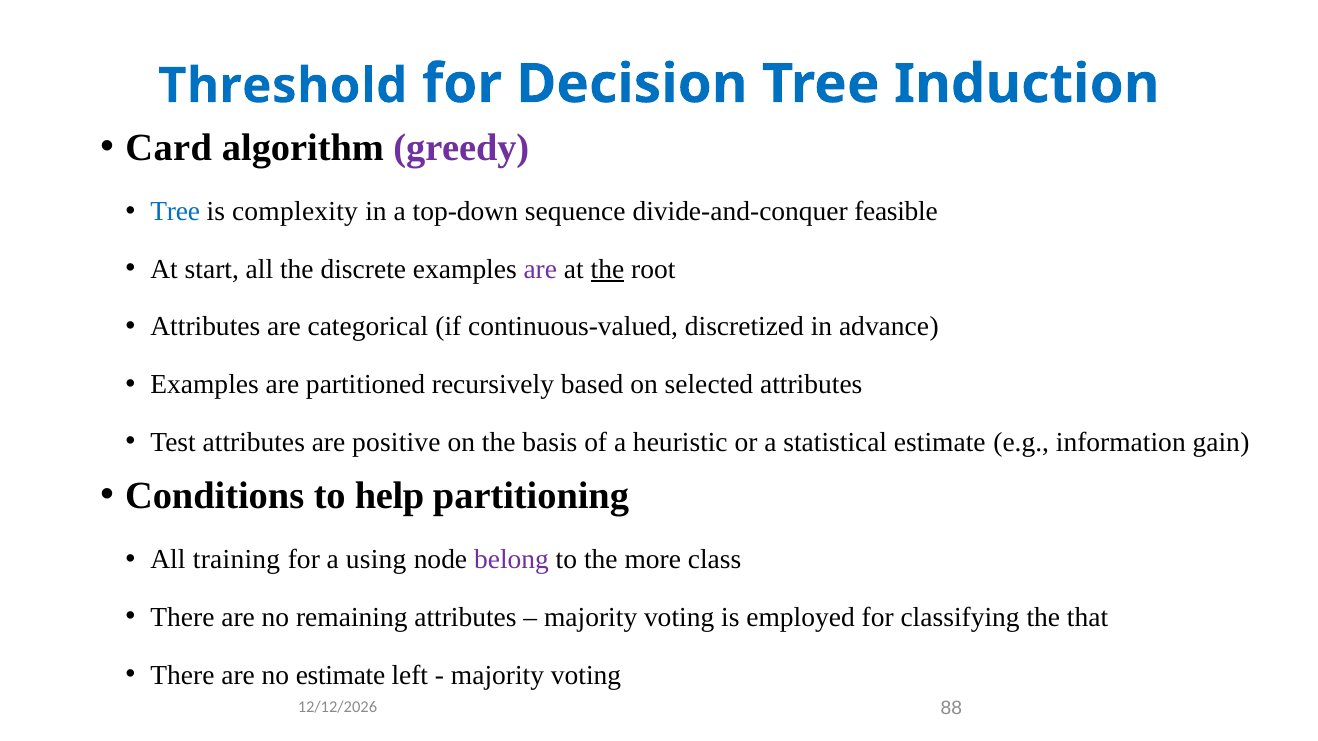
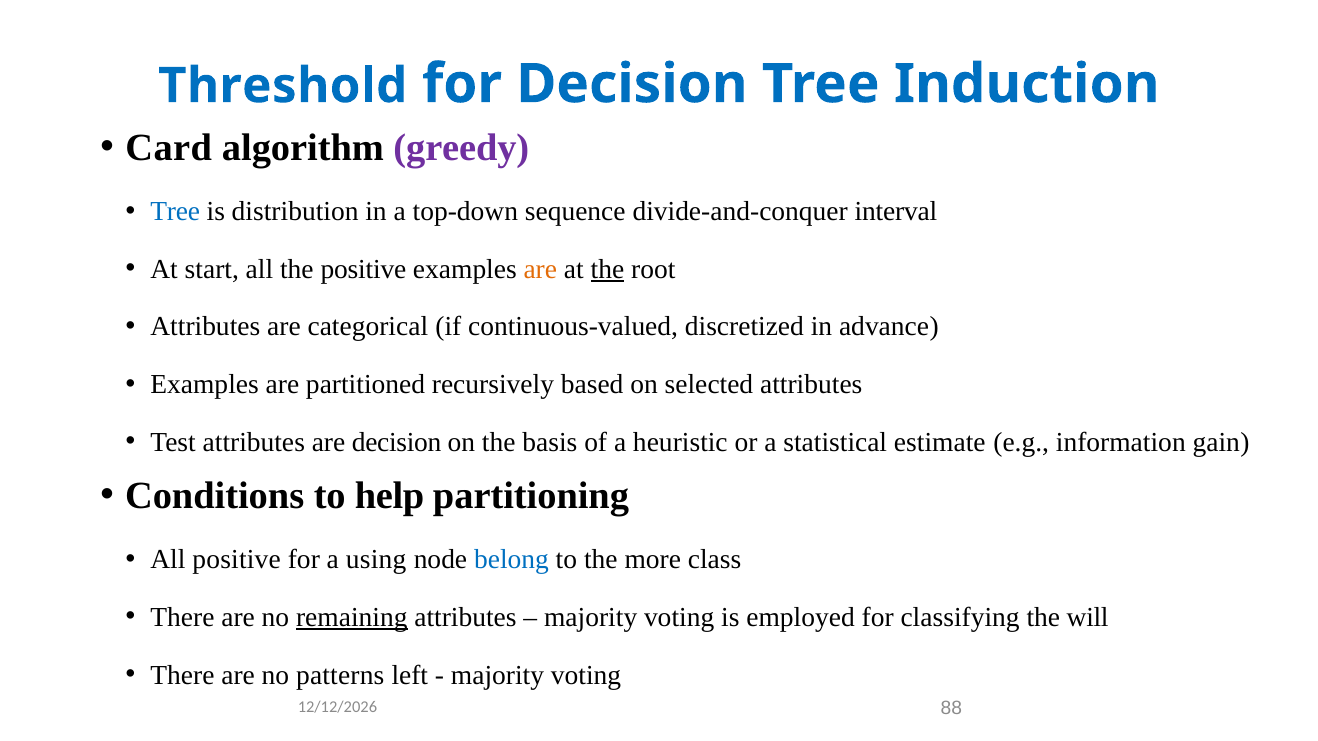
complexity: complexity -> distribution
feasible: feasible -> interval
the discrete: discrete -> positive
are at (540, 269) colour: purple -> orange
are positive: positive -> decision
All training: training -> positive
belong colour: purple -> blue
remaining underline: none -> present
that: that -> will
no estimate: estimate -> patterns
